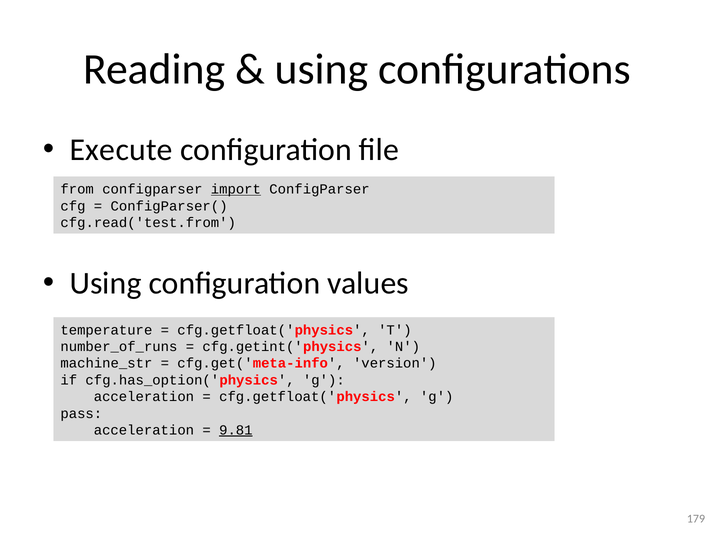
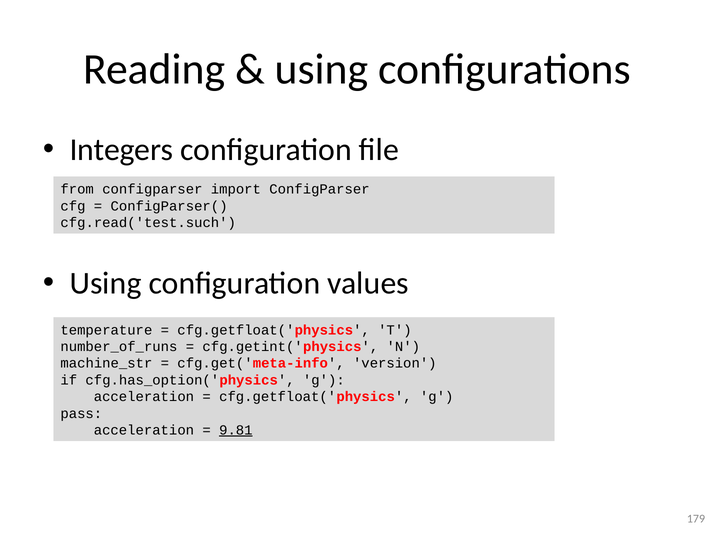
Execute: Execute -> Integers
import underline: present -> none
cfg.read('test.from: cfg.read('test.from -> cfg.read('test.such
